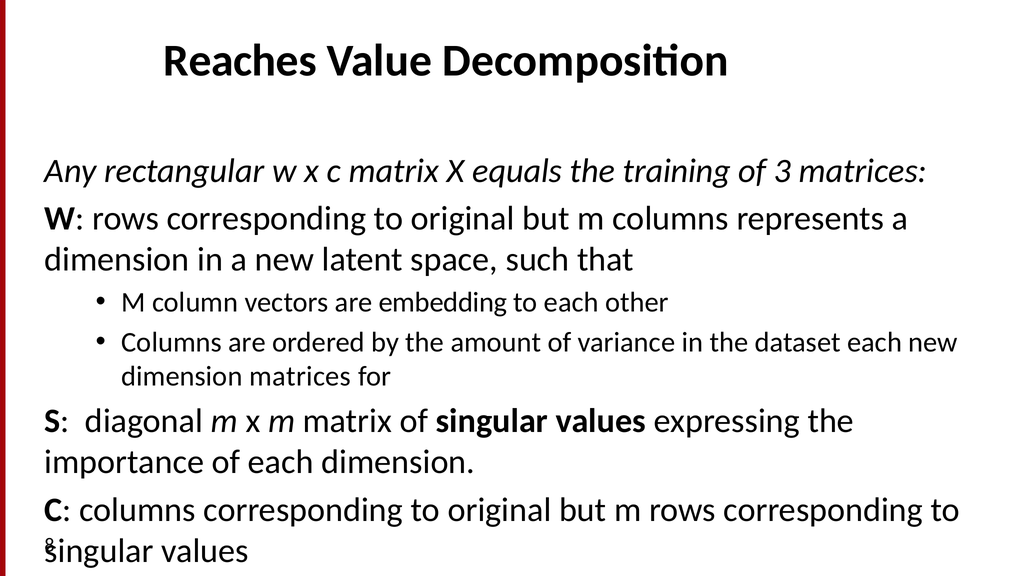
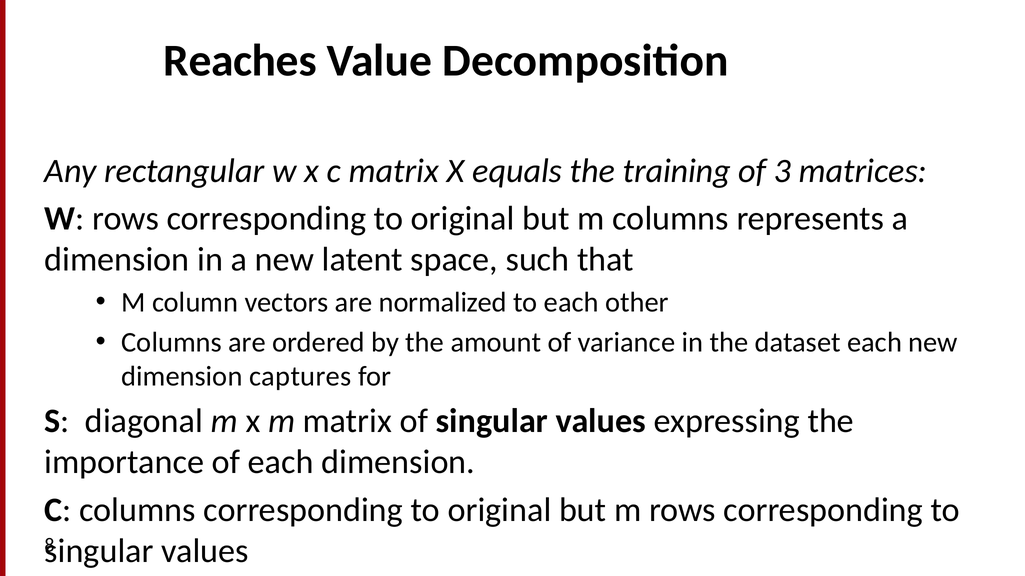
embedding: embedding -> normalized
dimension matrices: matrices -> captures
